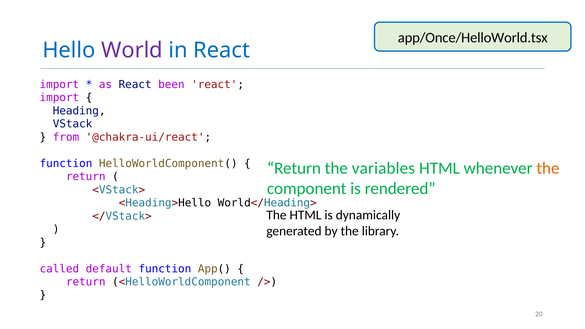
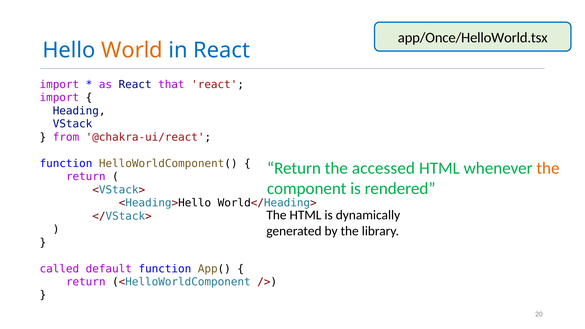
World colour: purple -> orange
been: been -> that
variables: variables -> accessed
